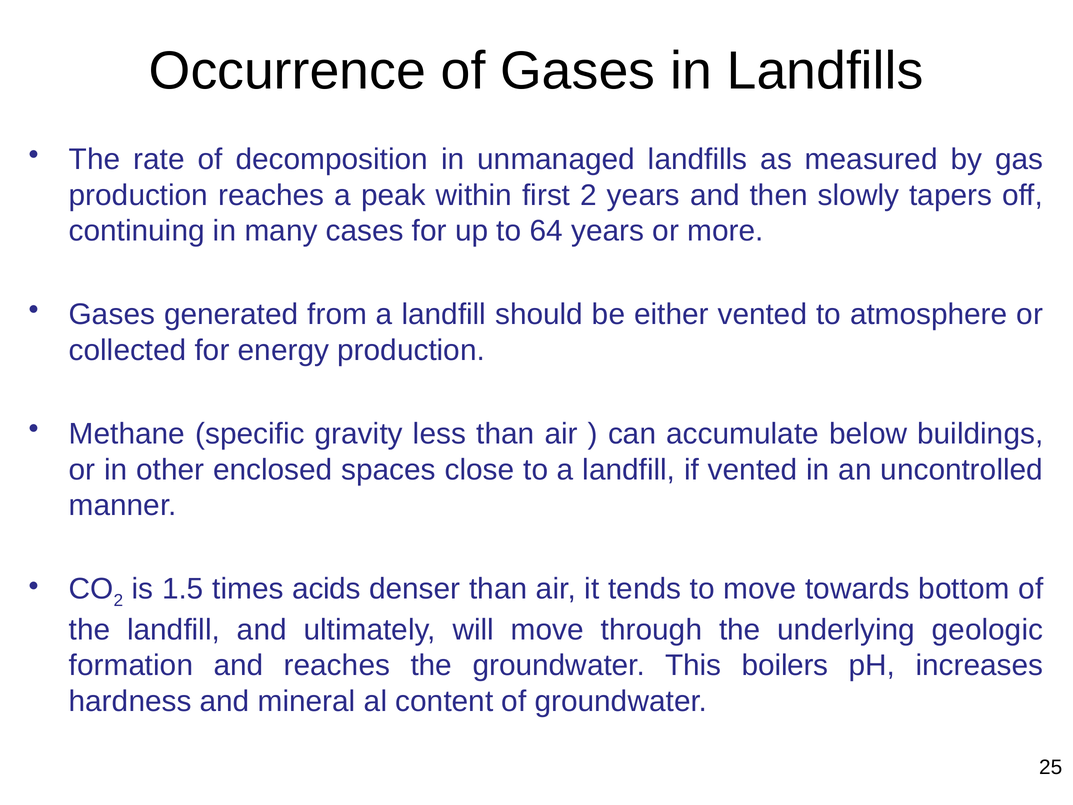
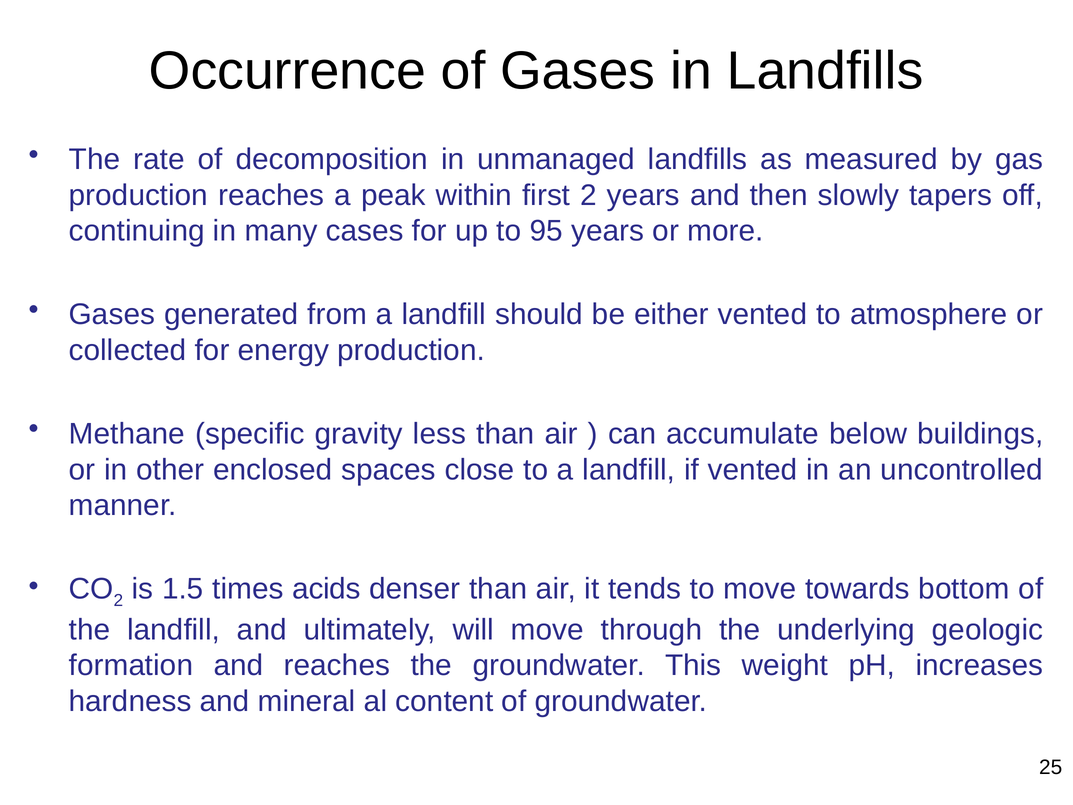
64: 64 -> 95
boilers: boilers -> weight
